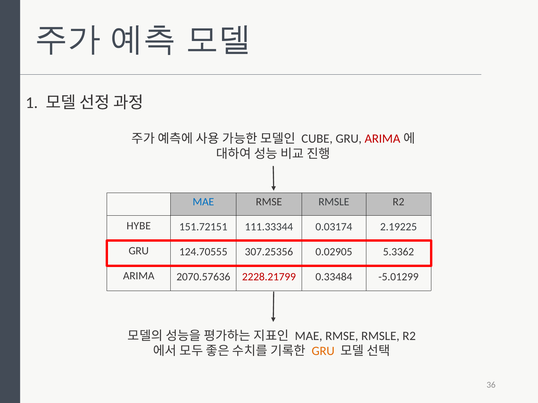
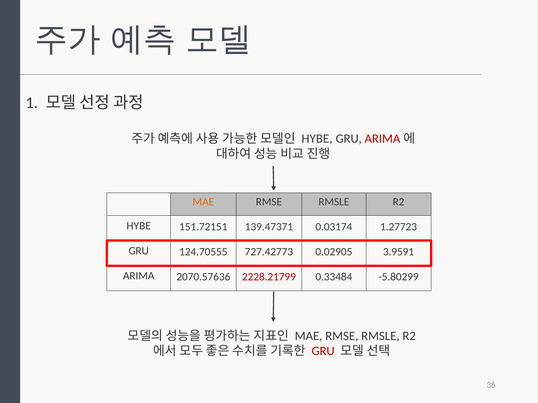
CUBE at (317, 139): CUBE -> HYBE
MAE at (203, 202) colour: blue -> orange
111.33344: 111.33344 -> 139.47371
2.19225: 2.19225 -> 1.27723
307.25356: 307.25356 -> 727.42773
5.3362: 5.3362 -> 3.9591
-5.01299: -5.01299 -> -5.80299
GRU at (323, 352) colour: orange -> red
